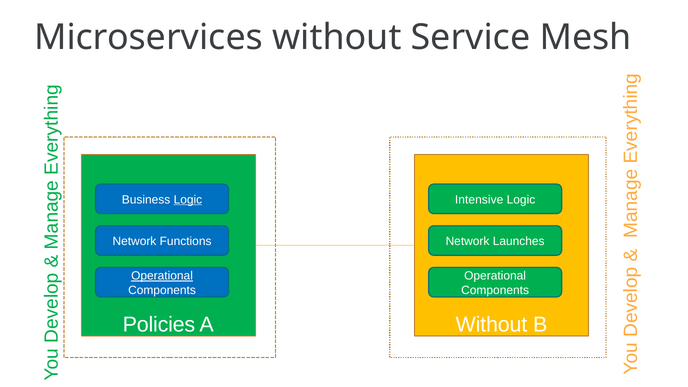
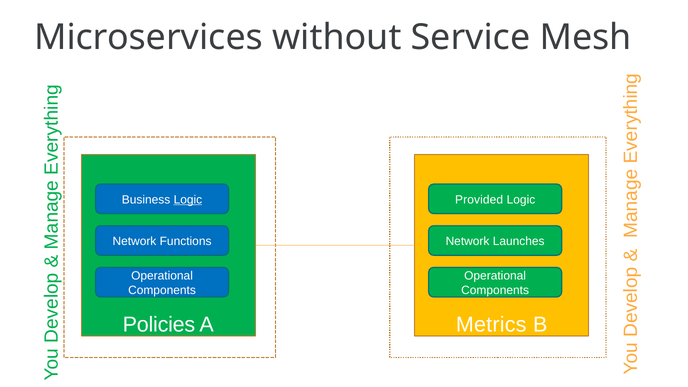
Intensive: Intensive -> Provided
Operational at (162, 276) underline: present -> none
Without at (491, 325): Without -> Metrics
